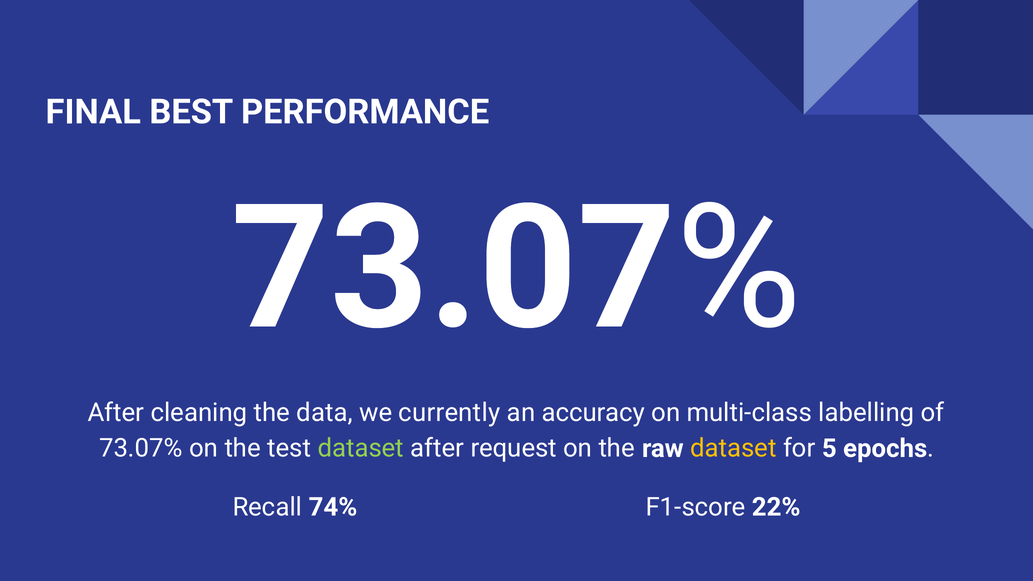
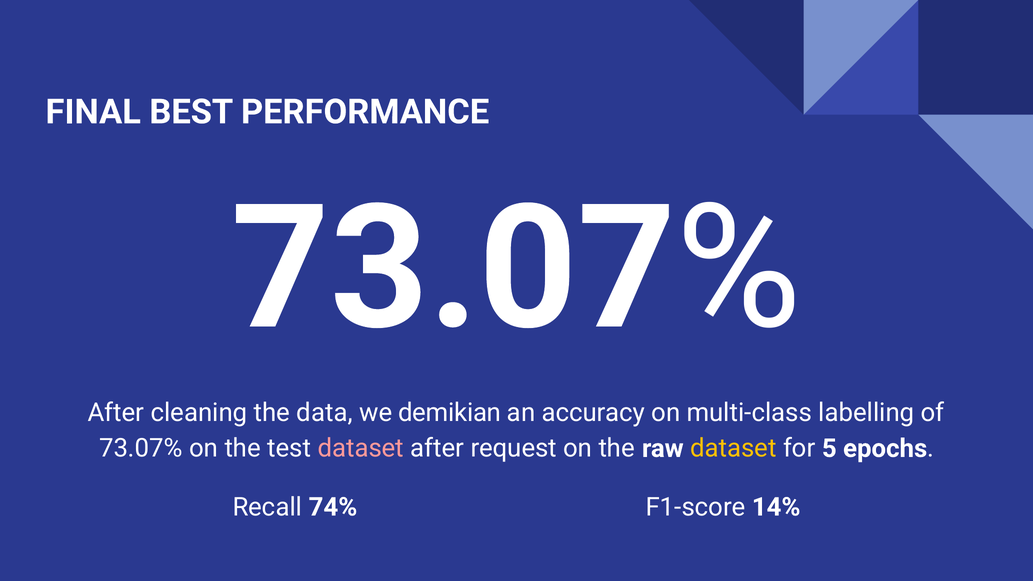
currently: currently -> demikian
dataset at (361, 449) colour: light green -> pink
22%: 22% -> 14%
